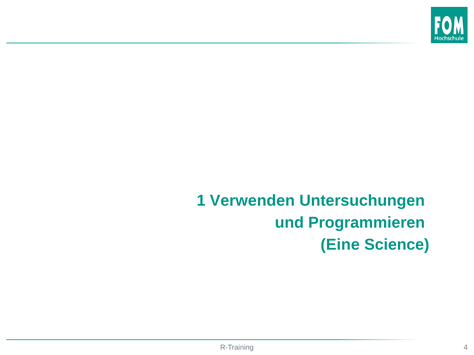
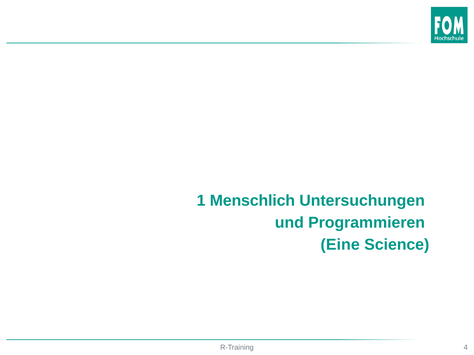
Verwenden: Verwenden -> Menschlich
